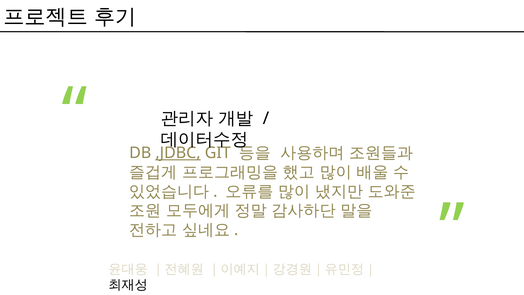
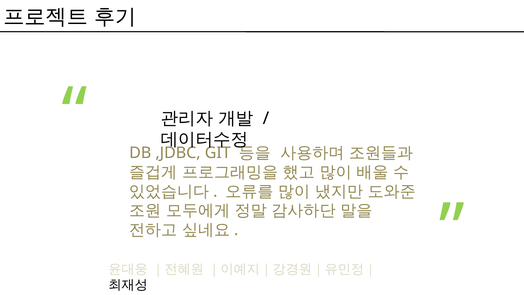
,JDBC underline: present -> none
